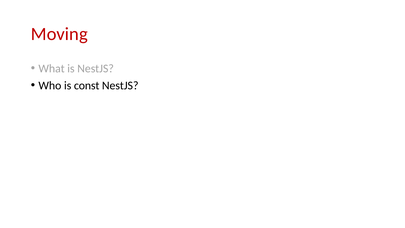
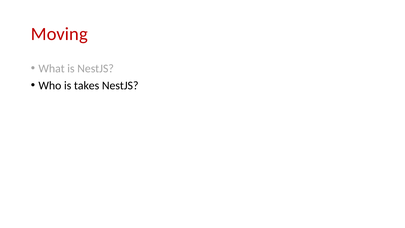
const: const -> takes
